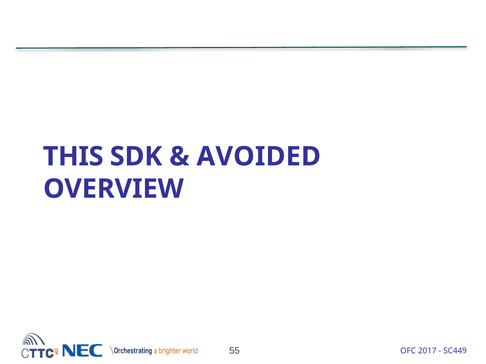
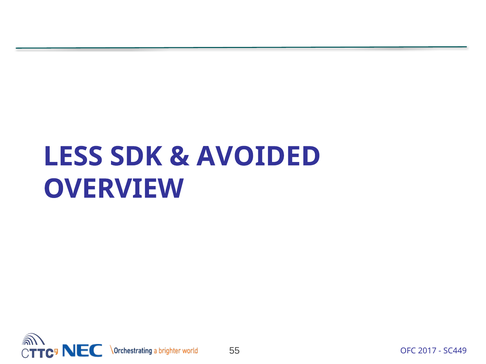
THIS: THIS -> LESS
